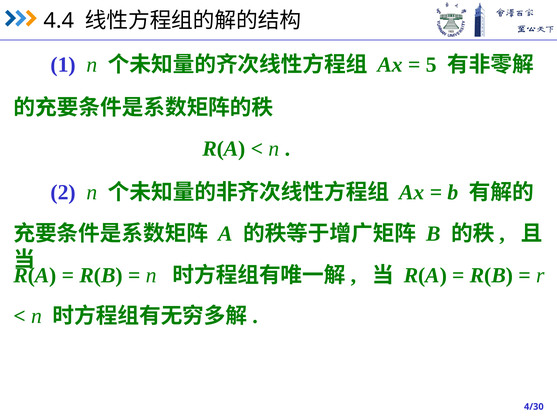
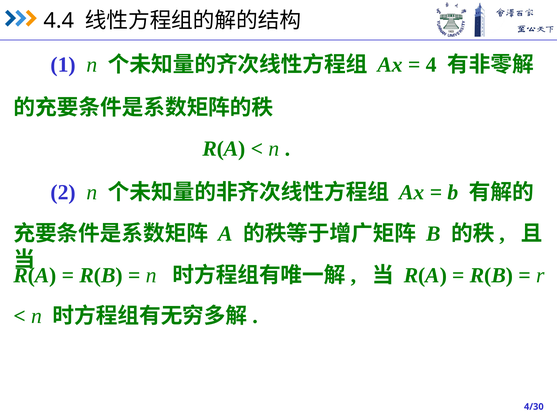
5: 5 -> 4
